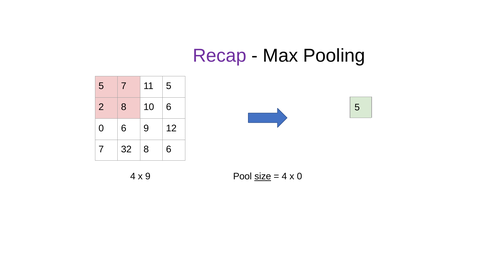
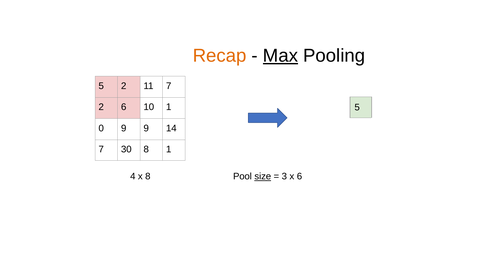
Recap colour: purple -> orange
Max underline: none -> present
5 7: 7 -> 2
11 5: 5 -> 7
2 8: 8 -> 6
10 6: 6 -> 1
0 6: 6 -> 9
12: 12 -> 14
32: 32 -> 30
8 6: 6 -> 1
x 9: 9 -> 8
4 at (284, 176): 4 -> 3
x 0: 0 -> 6
